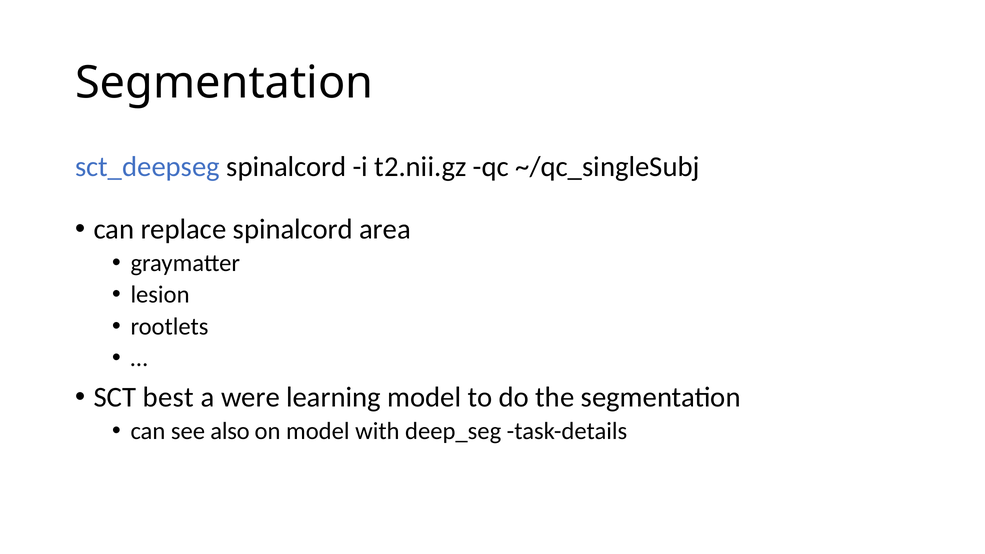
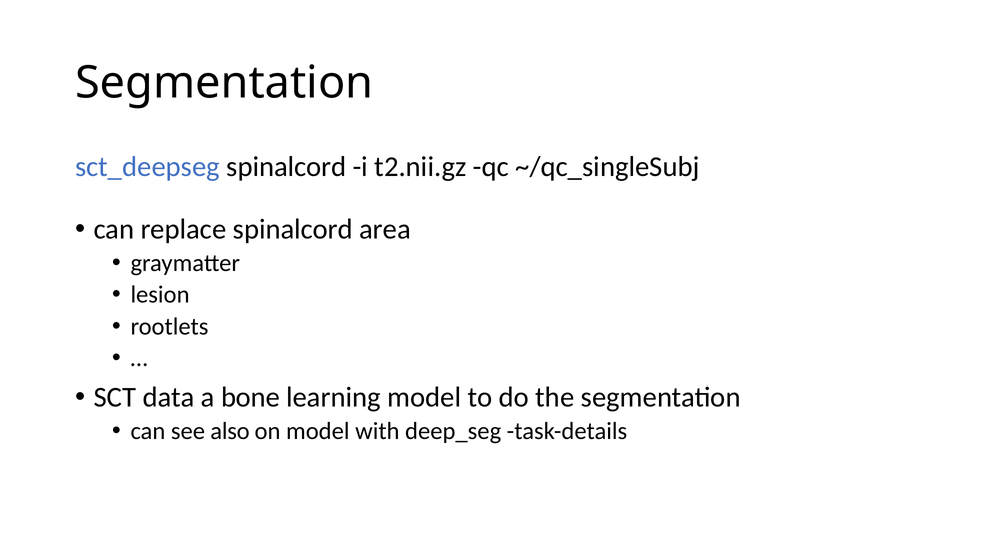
best: best -> data
were: were -> bone
